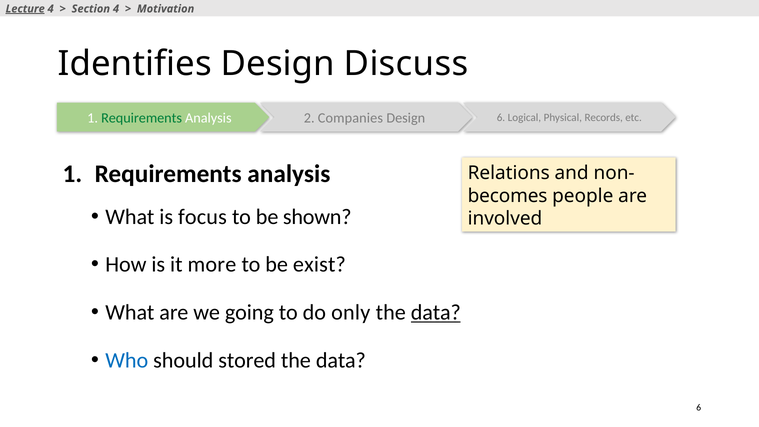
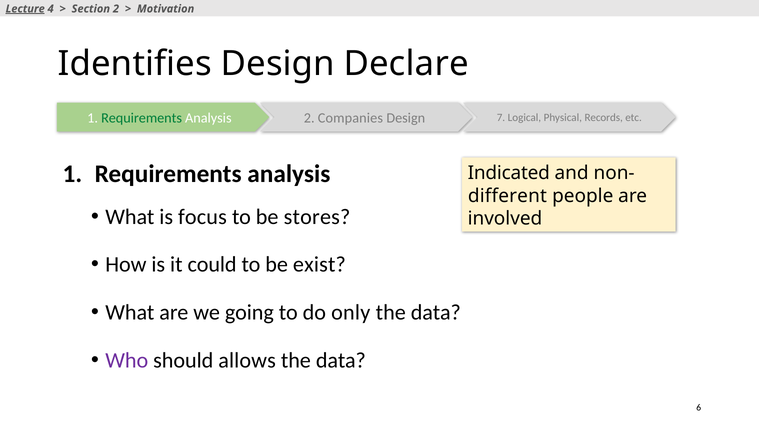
Section 4: 4 -> 2
Discuss: Discuss -> Declare
Design 6: 6 -> 7
Relations: Relations -> Indicated
becomes: becomes -> different
shown: shown -> stores
more: more -> could
data at (436, 312) underline: present -> none
Who colour: blue -> purple
stored: stored -> allows
